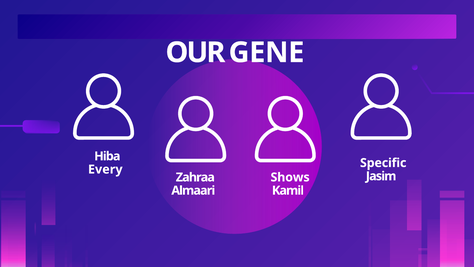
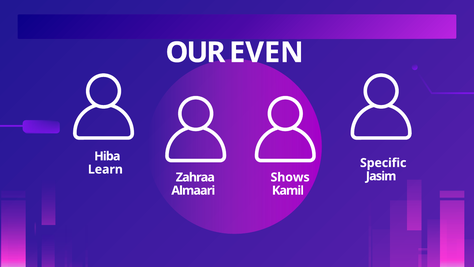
GENE: GENE -> EVEN
Every: Every -> Learn
